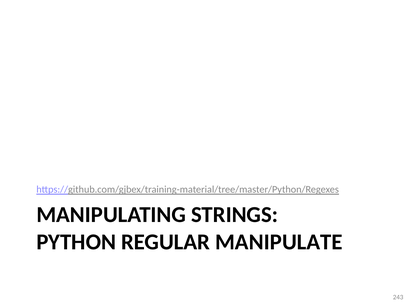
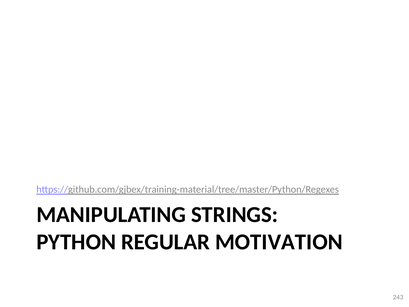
MANIPULATE: MANIPULATE -> MOTIVATION
